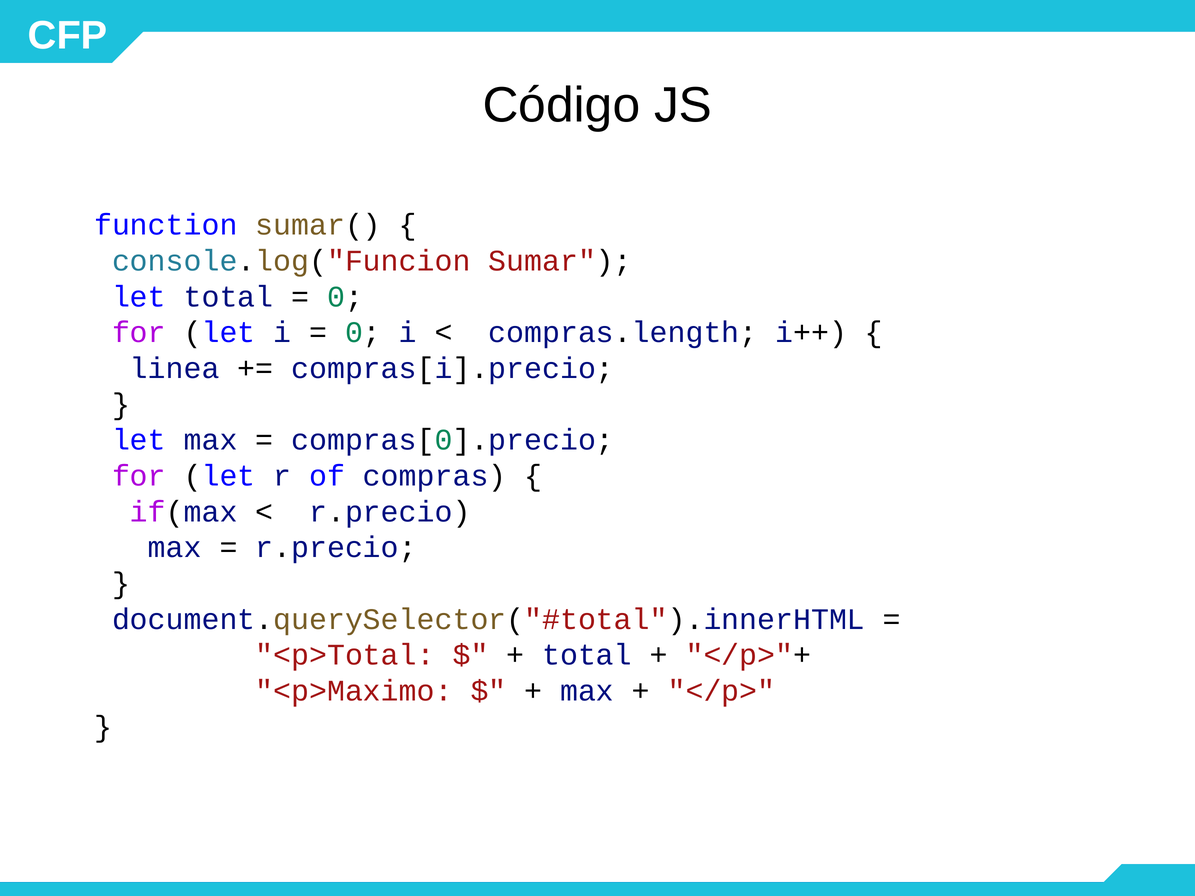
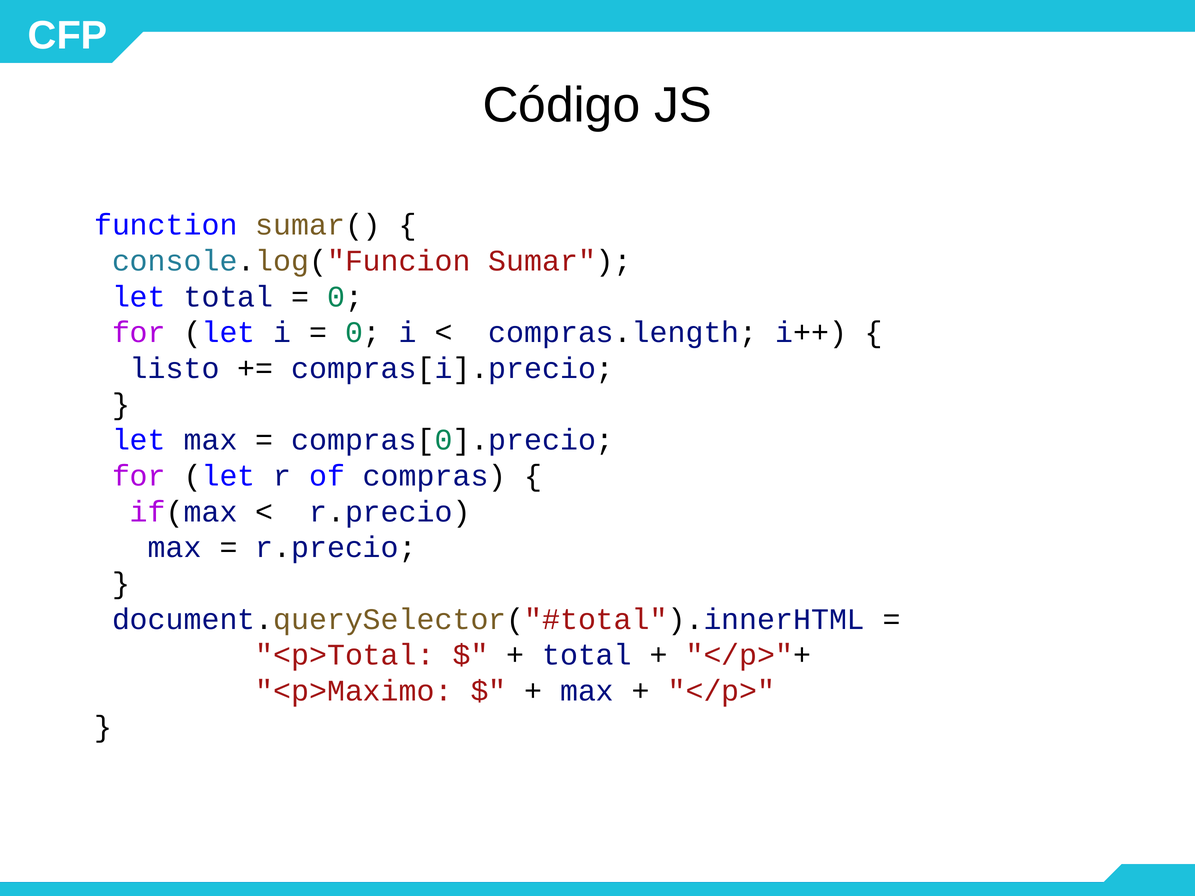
linea: linea -> listo
